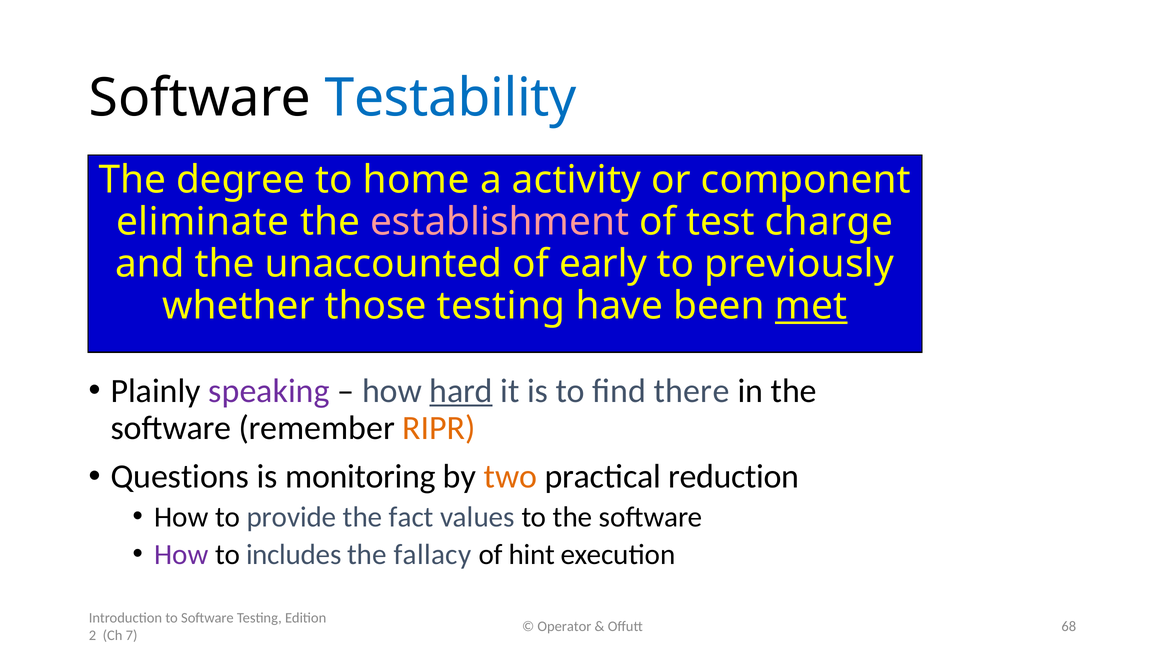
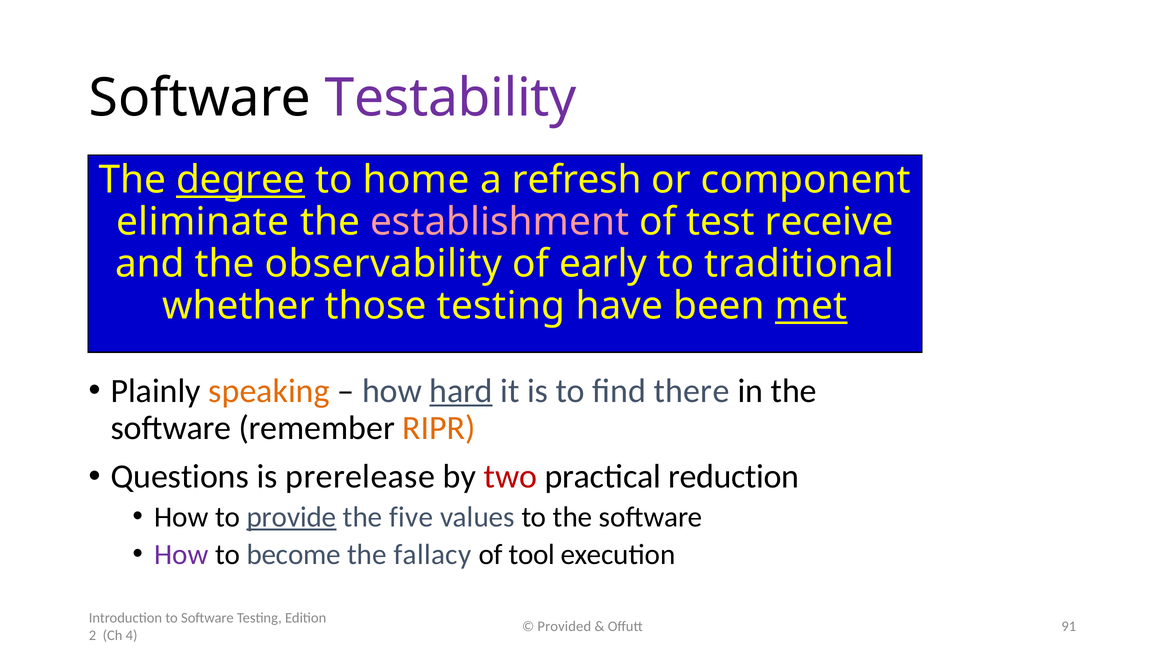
Testability colour: blue -> purple
degree underline: none -> present
activity: activity -> refresh
charge: charge -> receive
unaccounted: unaccounted -> observability
previously: previously -> traditional
speaking colour: purple -> orange
monitoring: monitoring -> prerelease
two colour: orange -> red
provide underline: none -> present
fact: fact -> five
includes: includes -> become
hint: hint -> tool
Operator: Operator -> Provided
68: 68 -> 91
7: 7 -> 4
